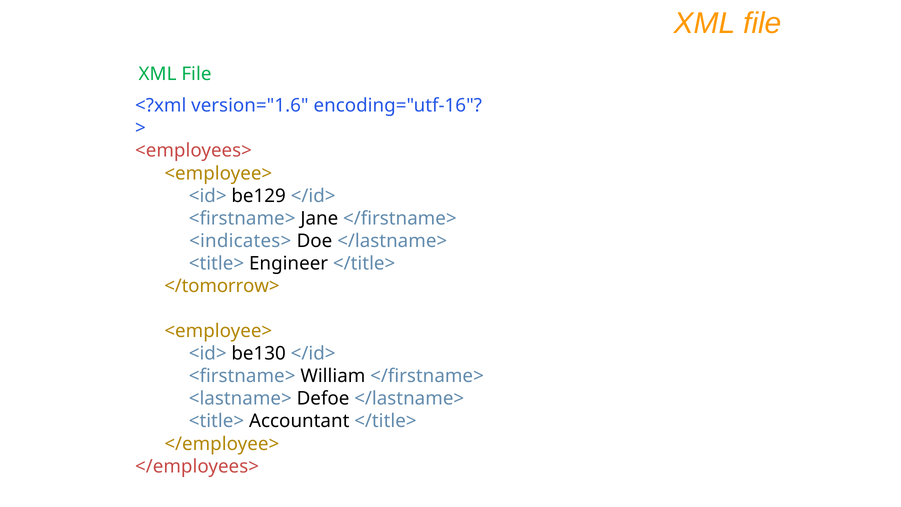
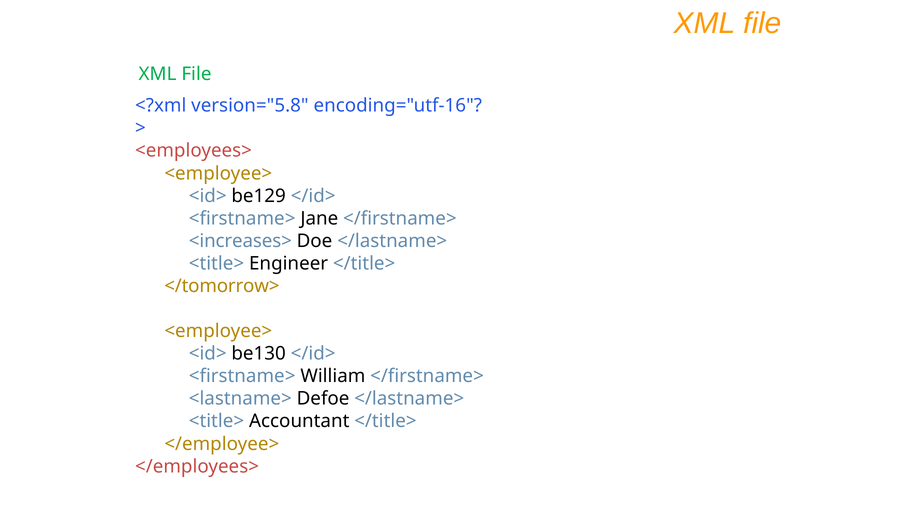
version="1.6: version="1.6 -> version="5.8
<indicates>: <indicates> -> <increases>
